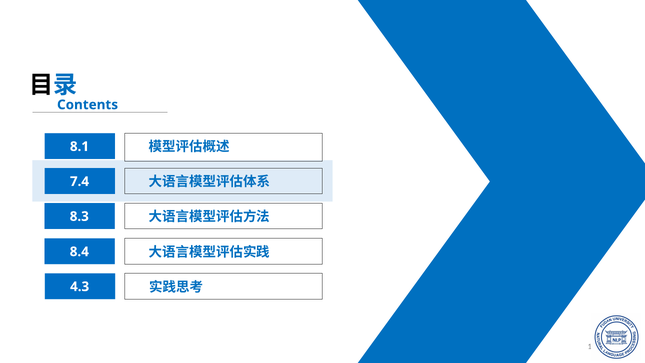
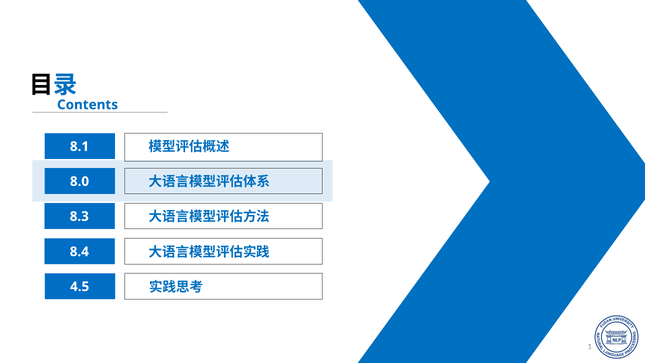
7.4: 7.4 -> 8.0
4.3: 4.3 -> 4.5
